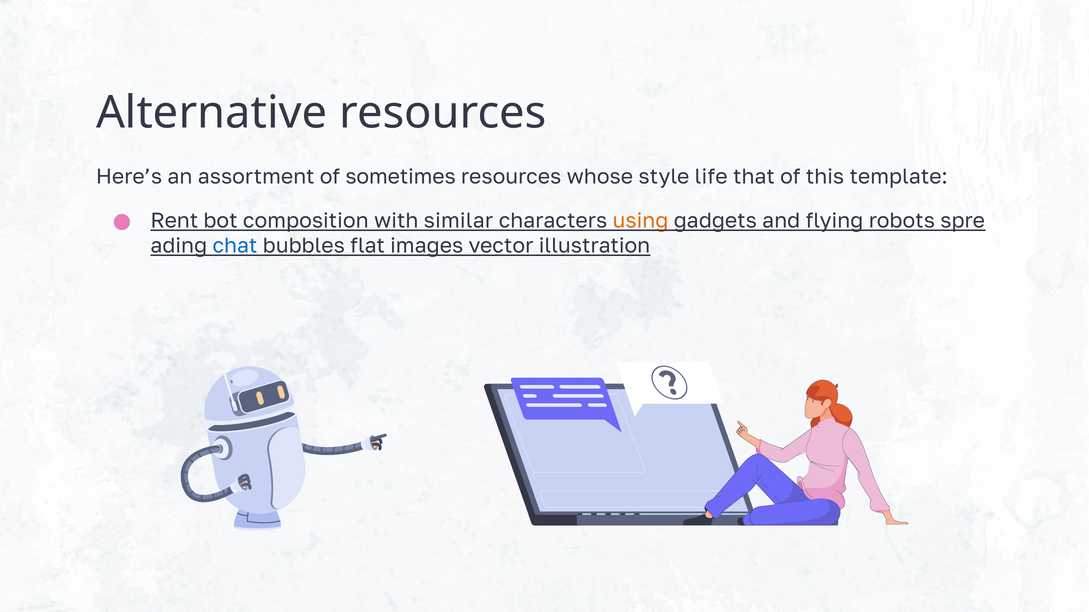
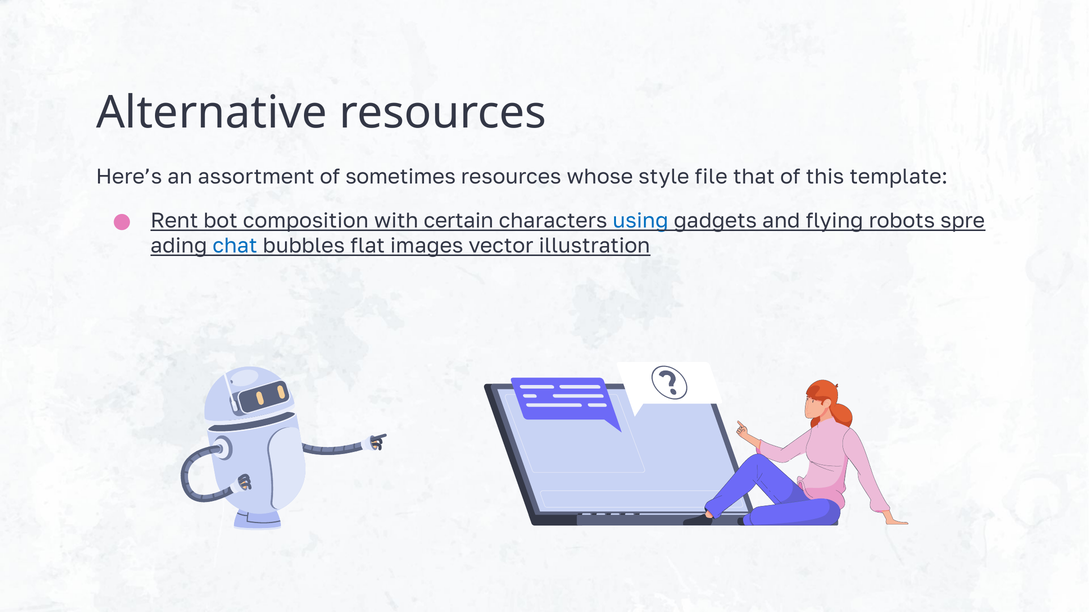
life: life -> file
similar: similar -> certain
using colour: orange -> blue
